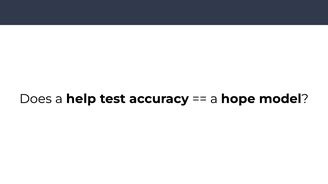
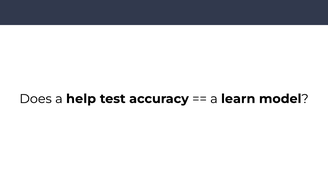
hope: hope -> learn
